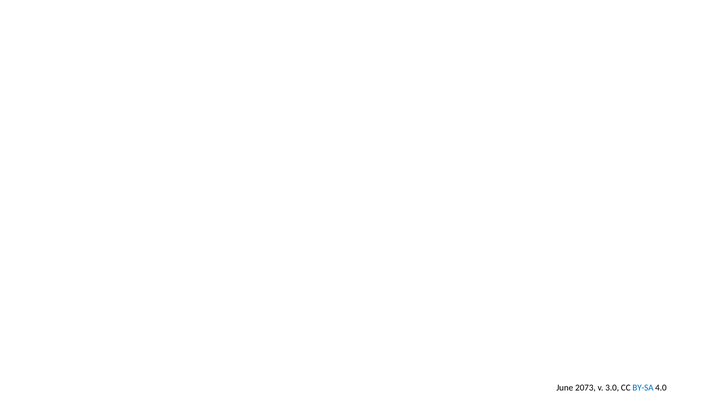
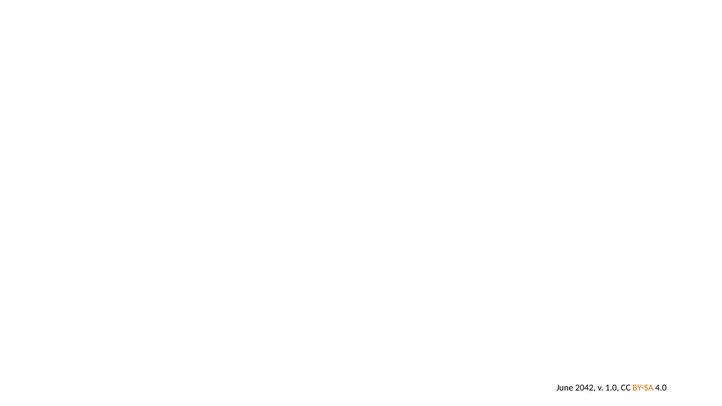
2073: 2073 -> 2042
3.0: 3.0 -> 1.0
BY-SA colour: blue -> orange
